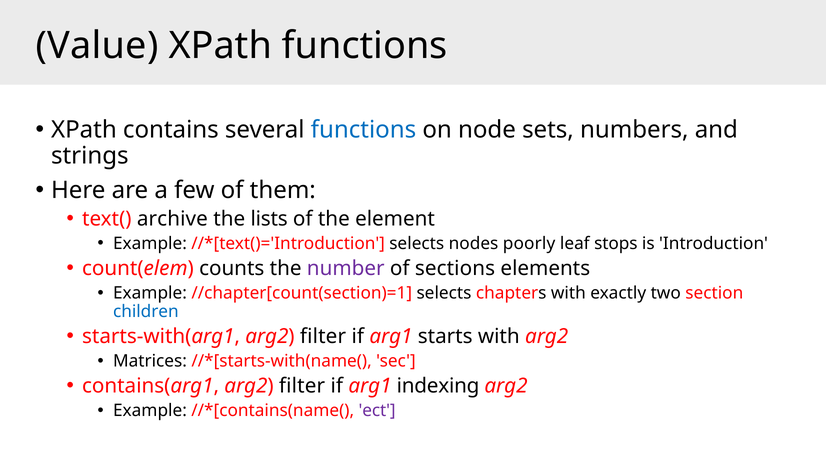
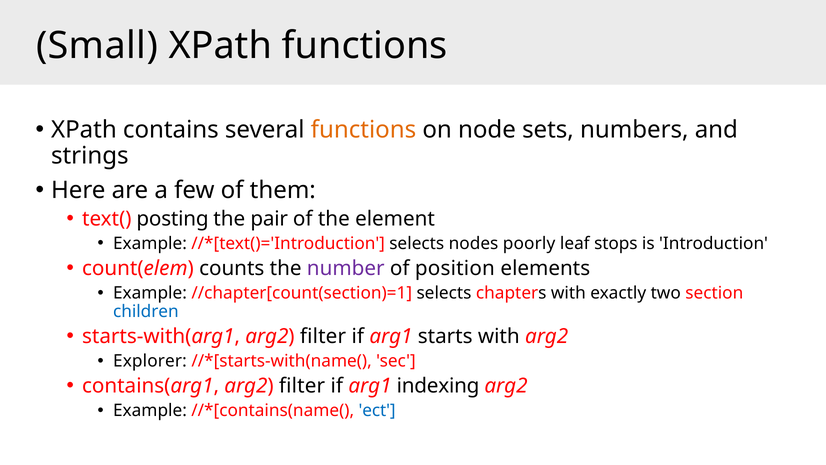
Value: Value -> Small
functions at (363, 130) colour: blue -> orange
archive: archive -> posting
lists: lists -> pair
sections: sections -> position
Matrices: Matrices -> Explorer
ect colour: purple -> blue
